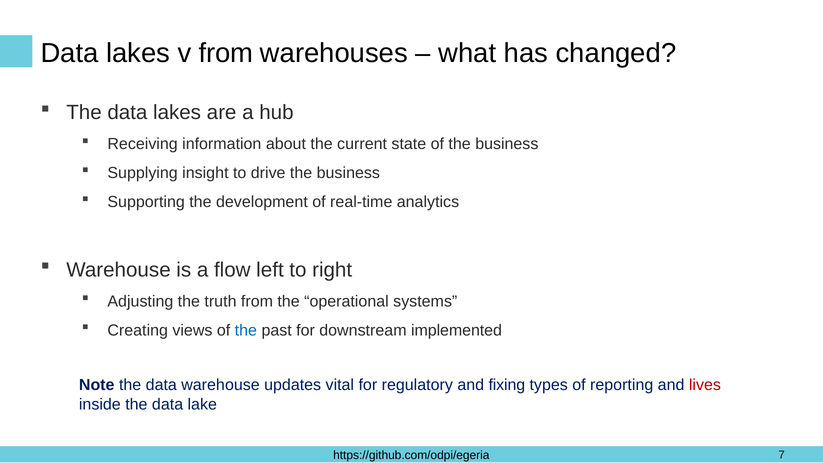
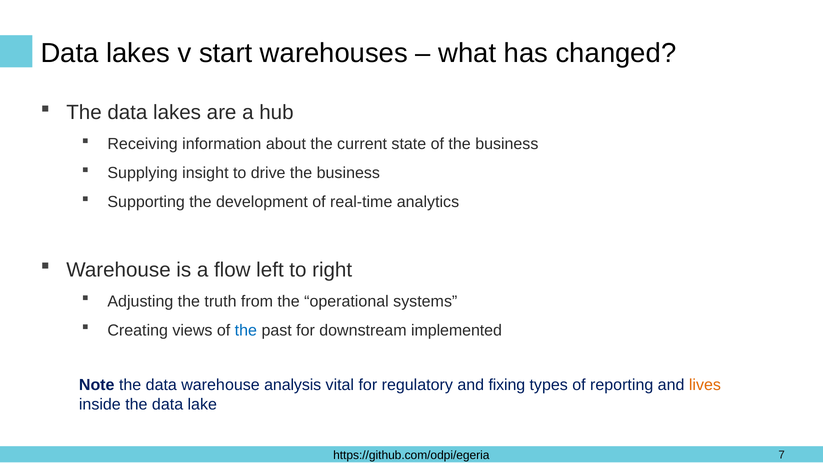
v from: from -> start
updates: updates -> analysis
lives colour: red -> orange
